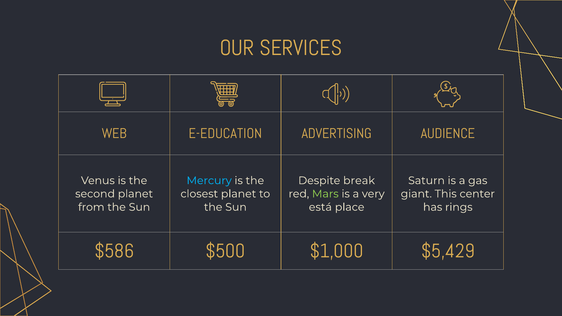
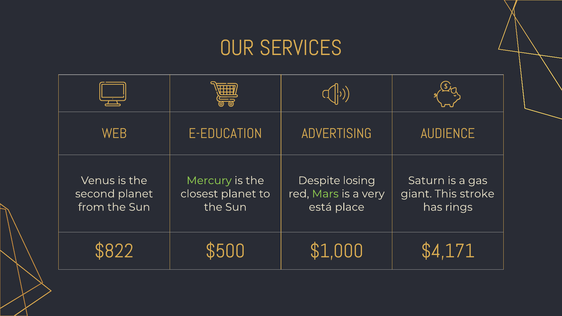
Mercury colour: light blue -> light green
break: break -> losing
center: center -> stroke
$586: $586 -> $822
$5,429: $5,429 -> $4,171
